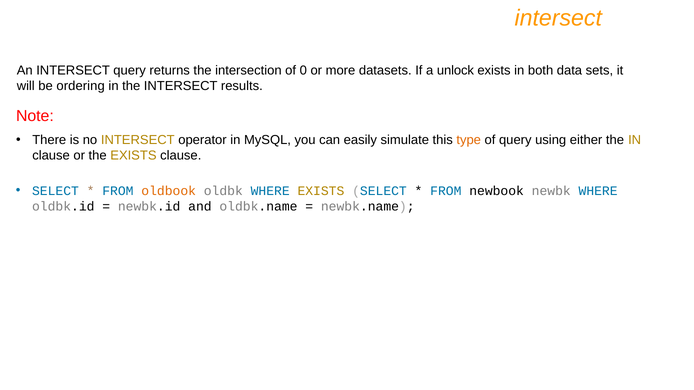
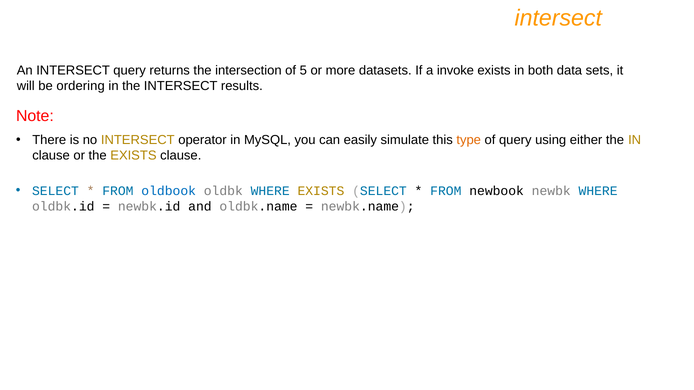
0: 0 -> 5
unlock: unlock -> invoke
oldbook colour: orange -> blue
